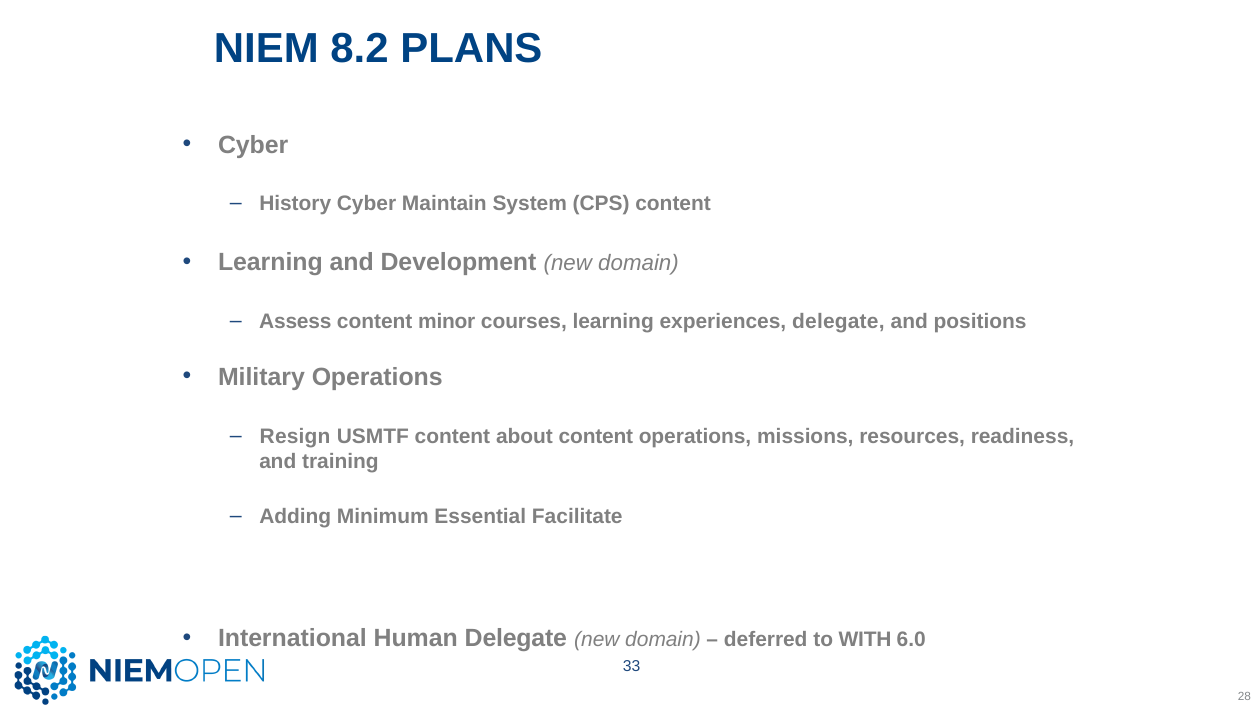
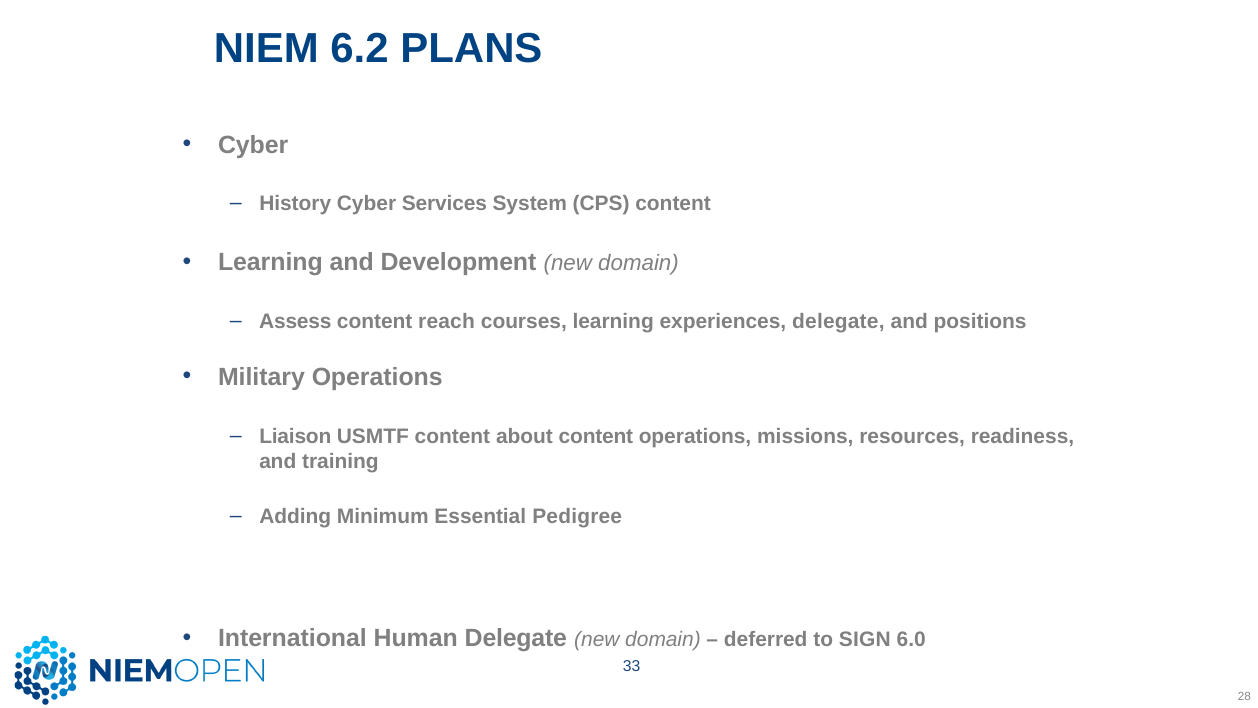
8.2: 8.2 -> 6.2
Maintain: Maintain -> Services
minor: minor -> reach
Resign: Resign -> Liaison
Facilitate: Facilitate -> Pedigree
WITH: WITH -> SIGN
